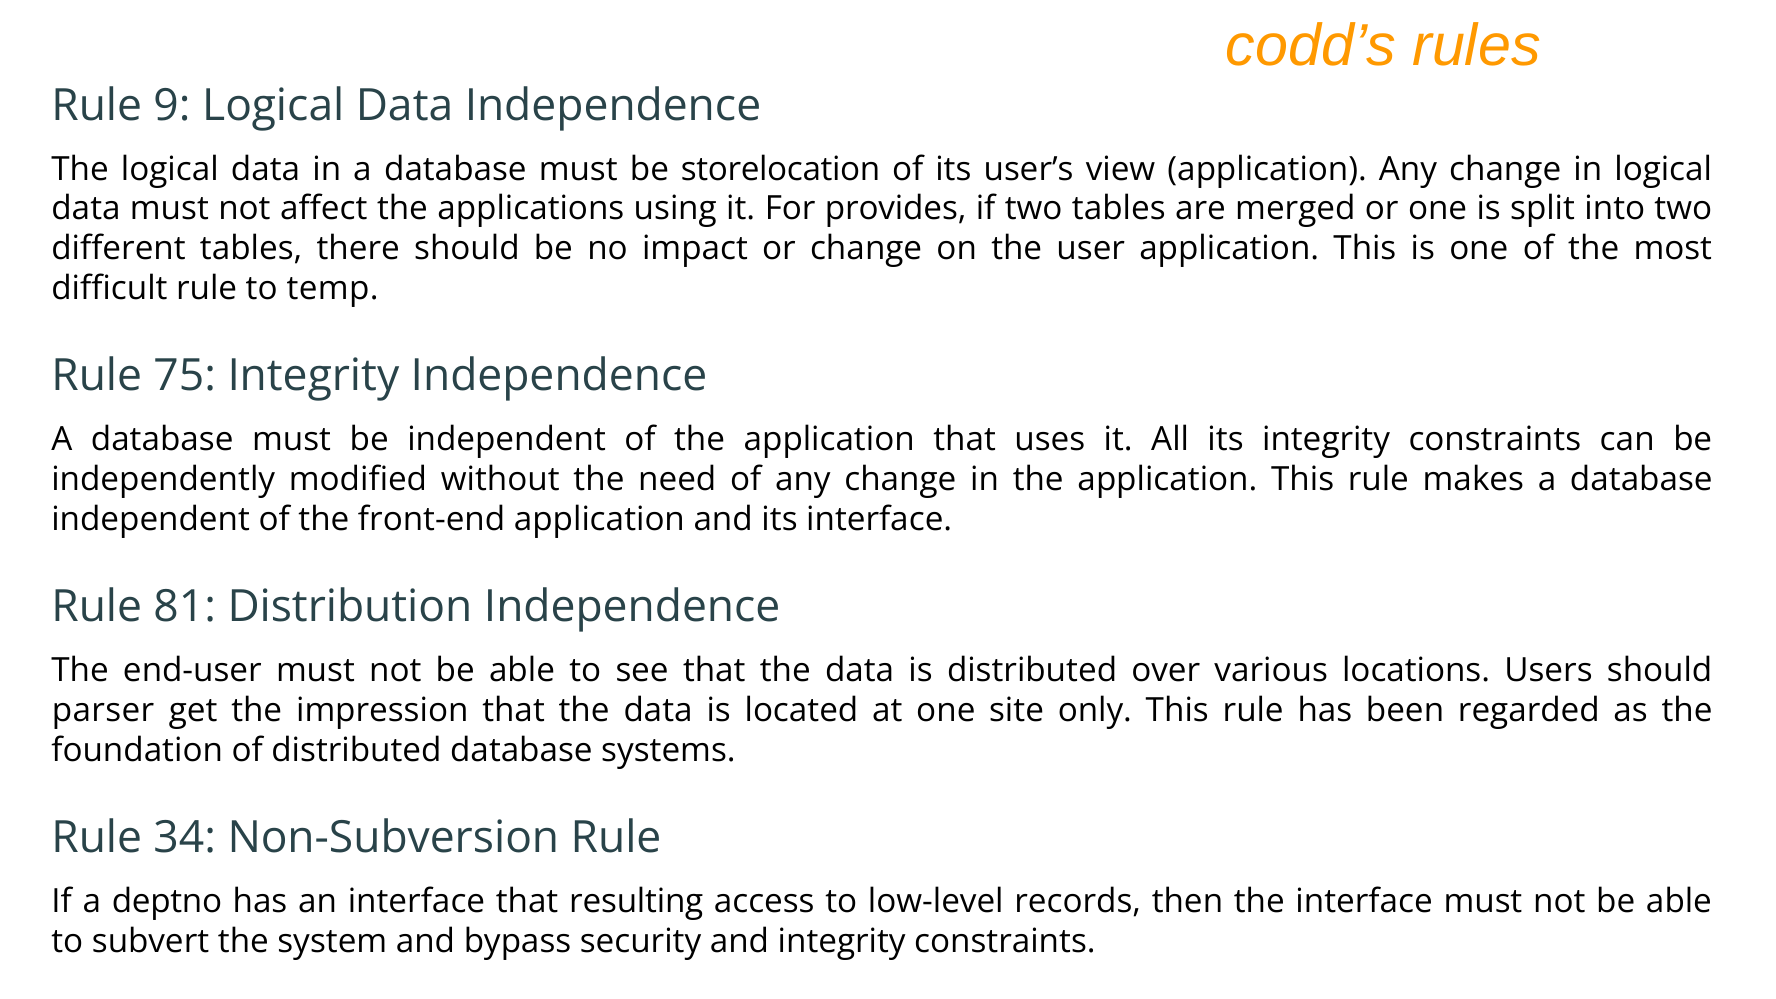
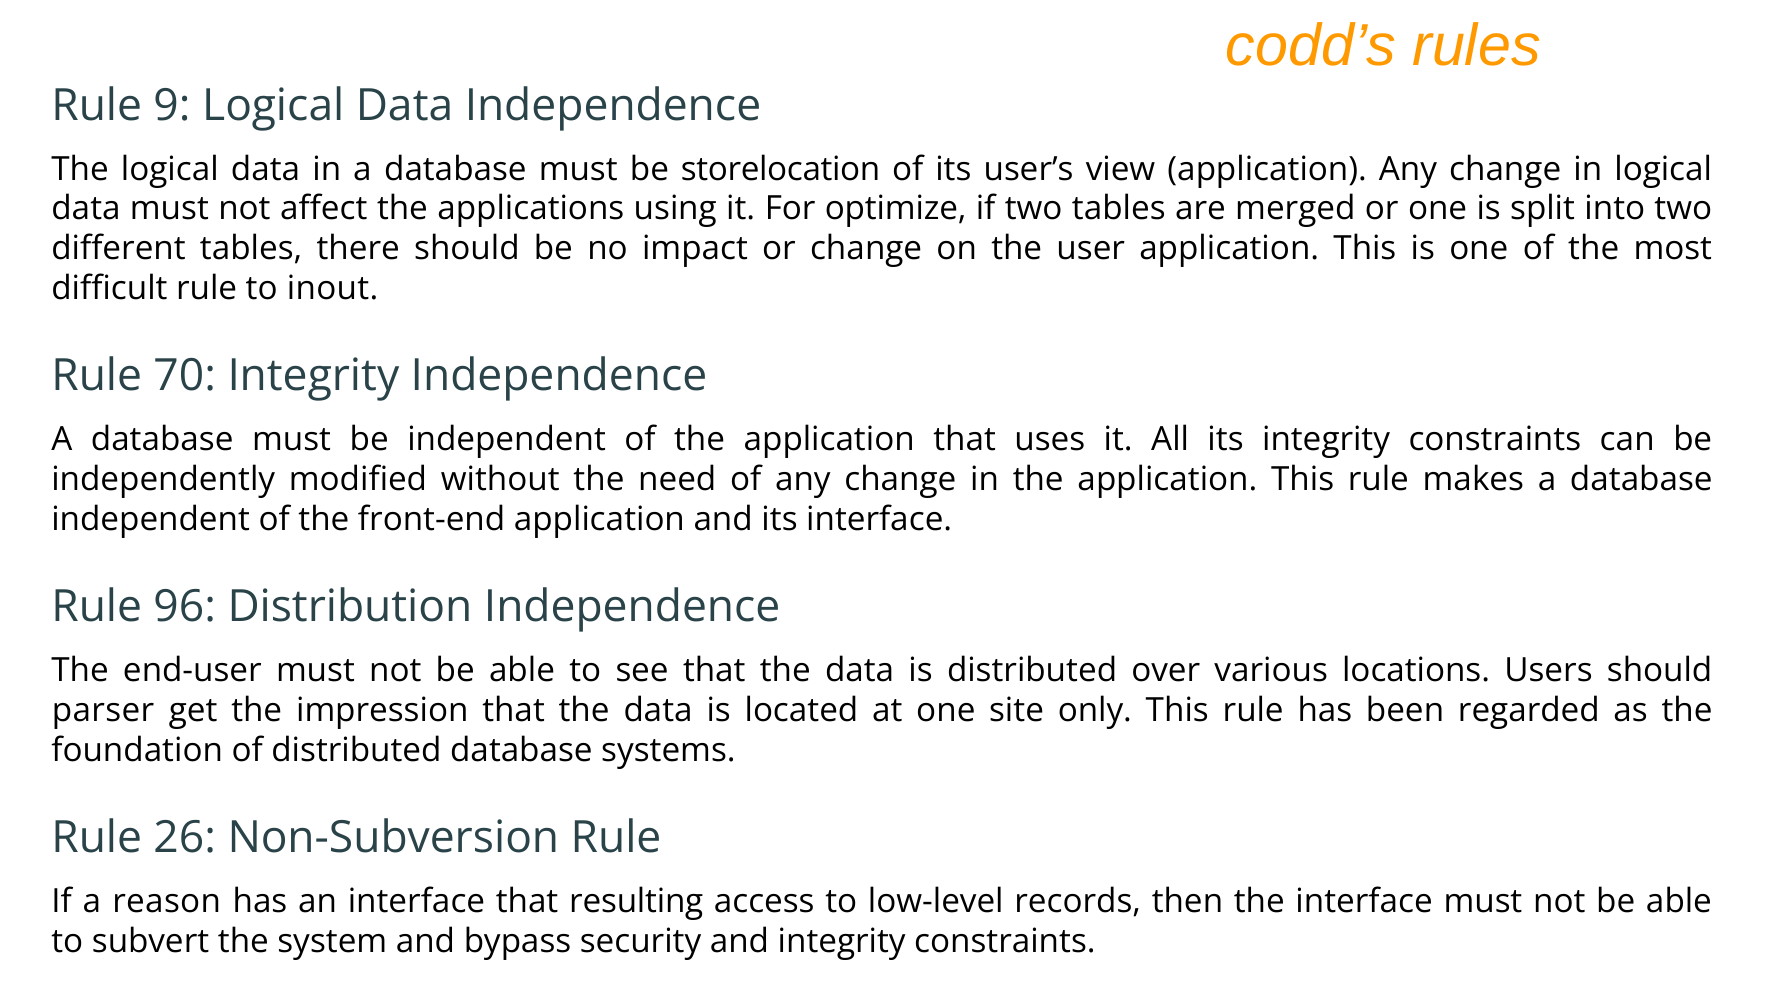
provides: provides -> optimize
temp: temp -> inout
75: 75 -> 70
81: 81 -> 96
34: 34 -> 26
deptno: deptno -> reason
